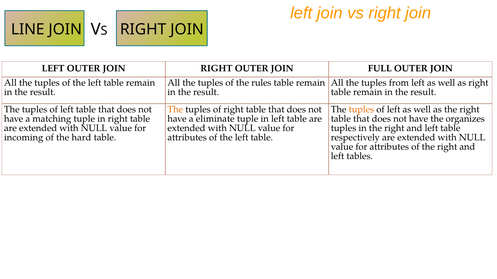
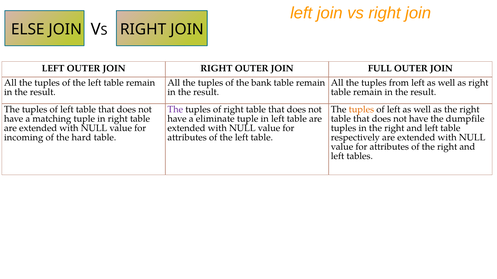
LINE: LINE -> ELSE
rules: rules -> bank
The at (175, 110) colour: orange -> purple
organizes: organizes -> dumpfile
